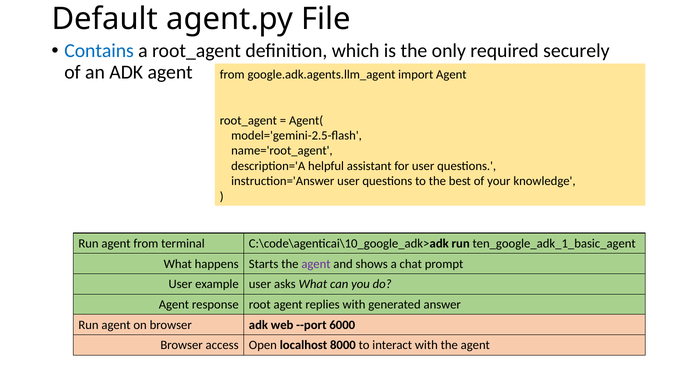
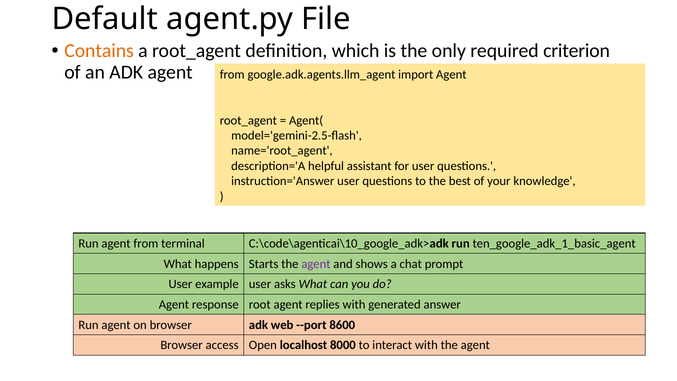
Contains colour: blue -> orange
securely: securely -> criterion
6000: 6000 -> 8600
